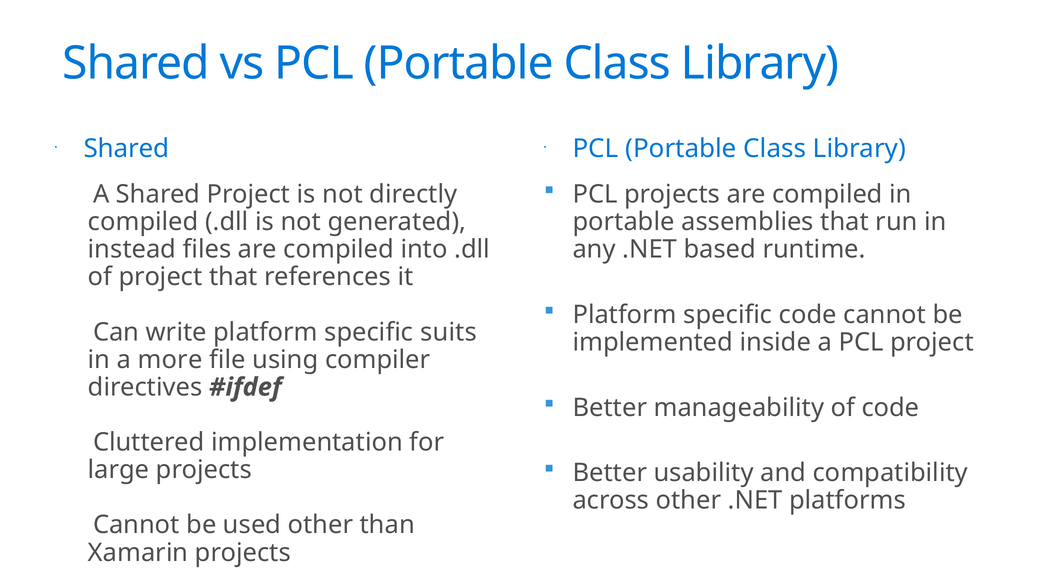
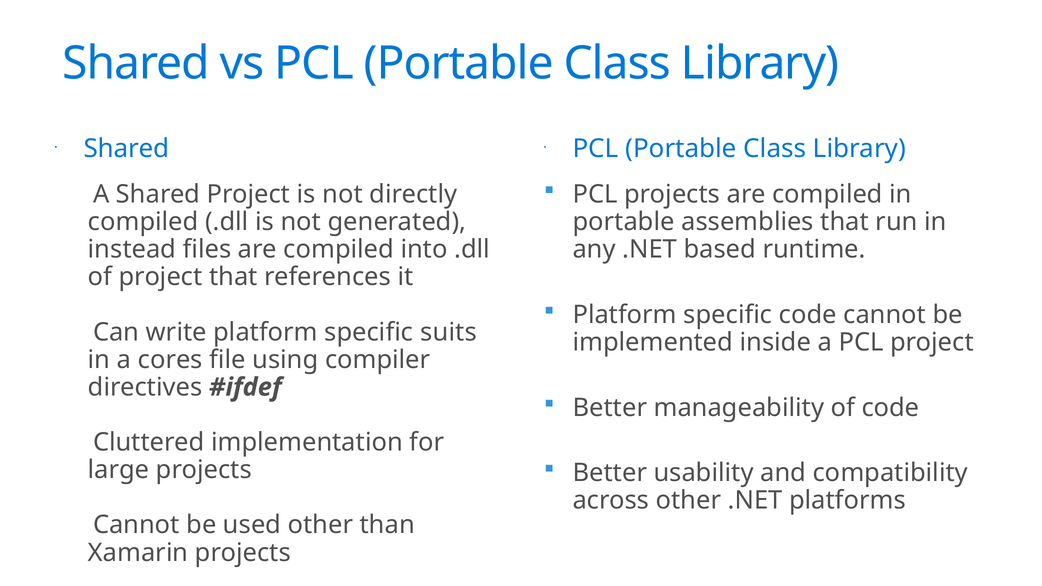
more: more -> cores
